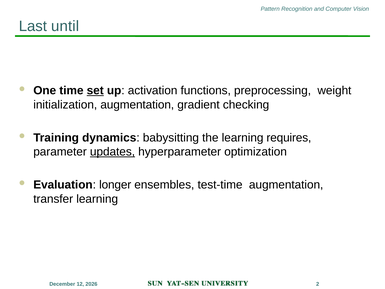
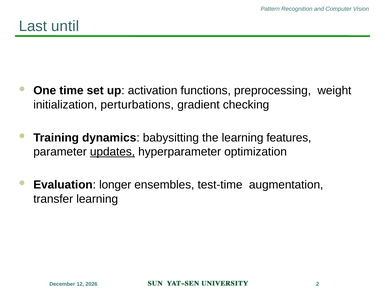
set underline: present -> none
initialization augmentation: augmentation -> perturbations
requires: requires -> features
